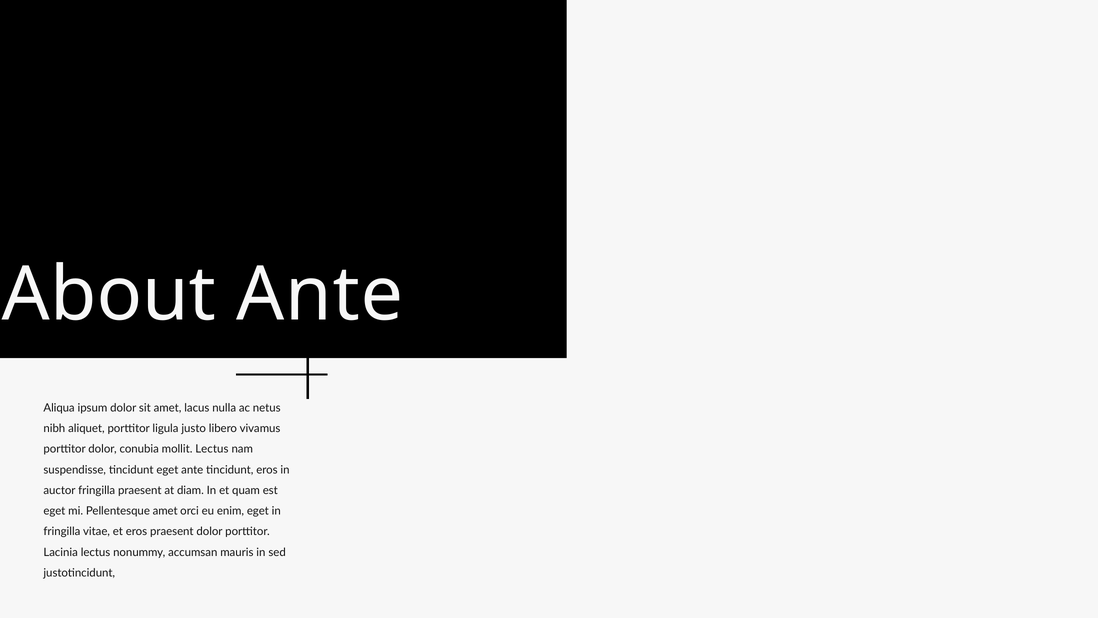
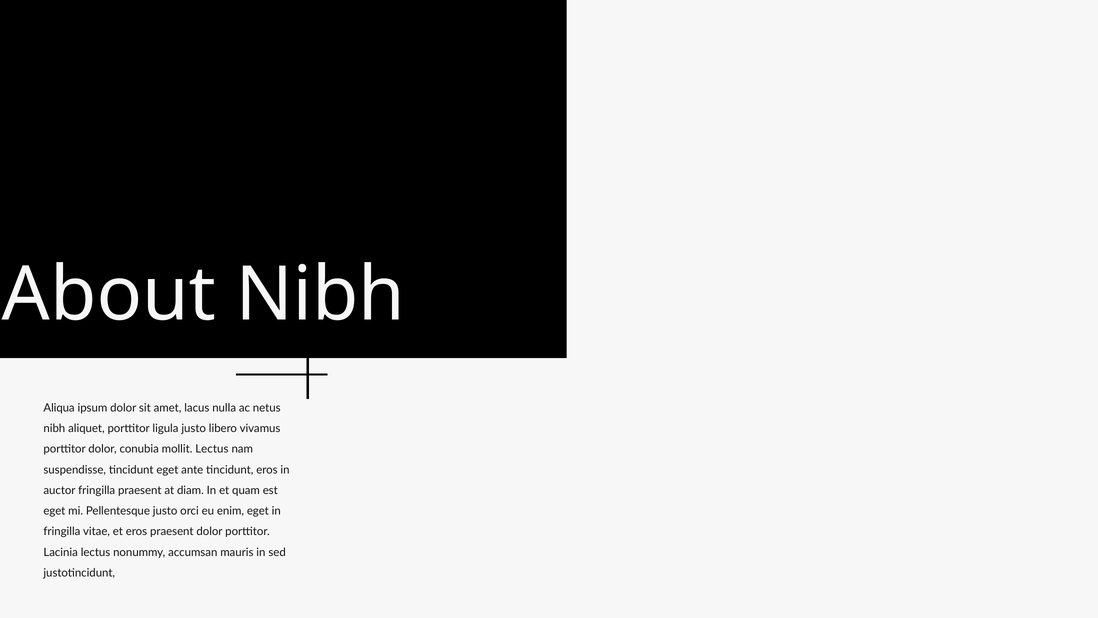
About Ante: Ante -> Nibh
Pellentesque amet: amet -> justo
